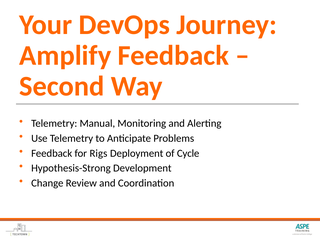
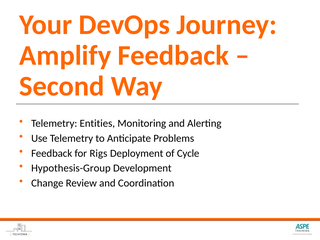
Manual: Manual -> Entities
Hypothesis-Strong: Hypothesis-Strong -> Hypothesis-Group
